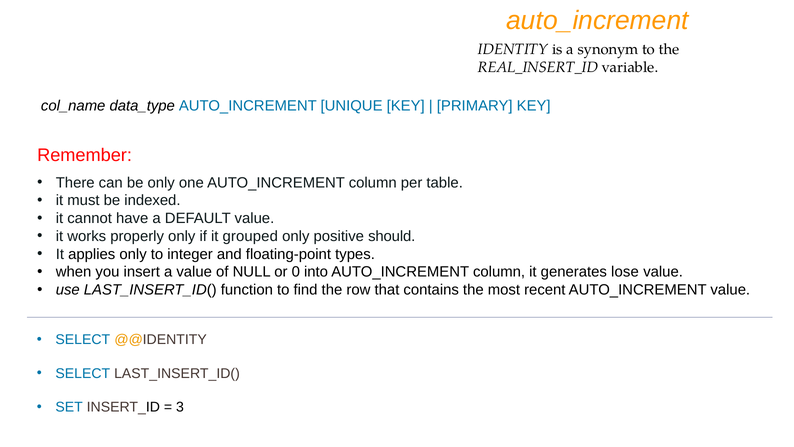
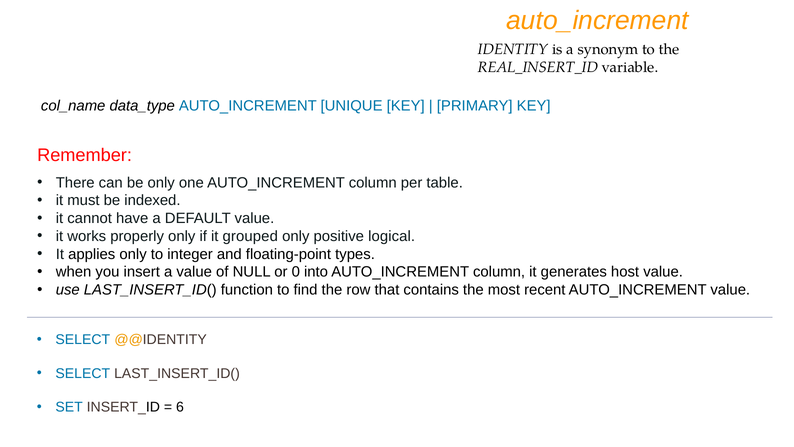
should: should -> logical
lose: lose -> host
3: 3 -> 6
